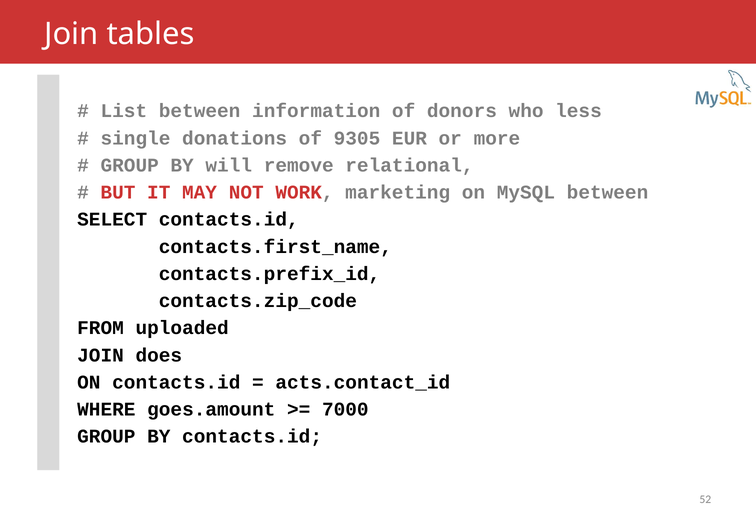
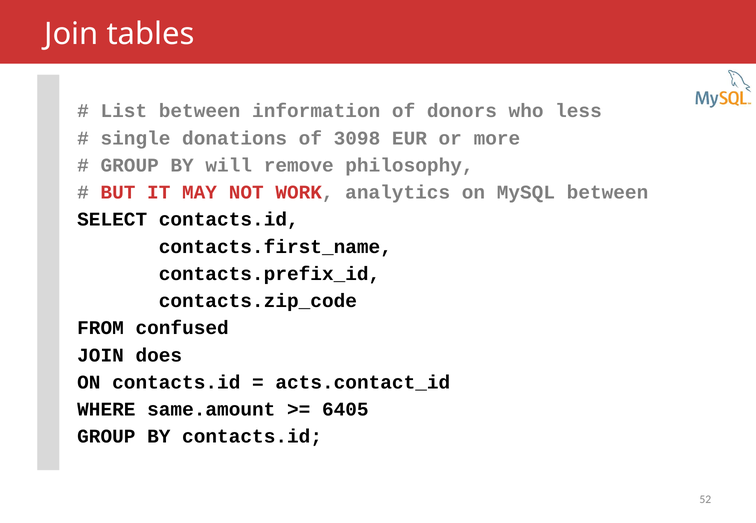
9305: 9305 -> 3098
relational: relational -> philosophy
marketing: marketing -> analytics
uploaded: uploaded -> confused
goes.amount: goes.amount -> same.amount
7000: 7000 -> 6405
